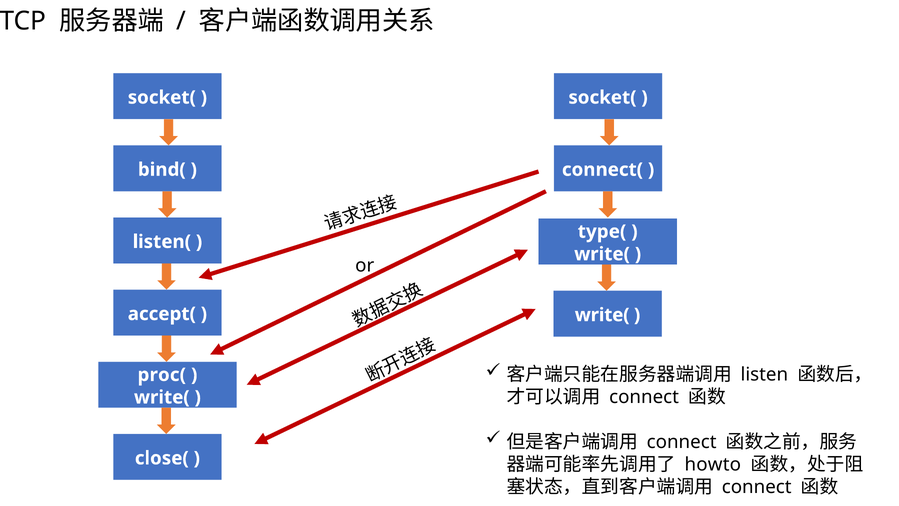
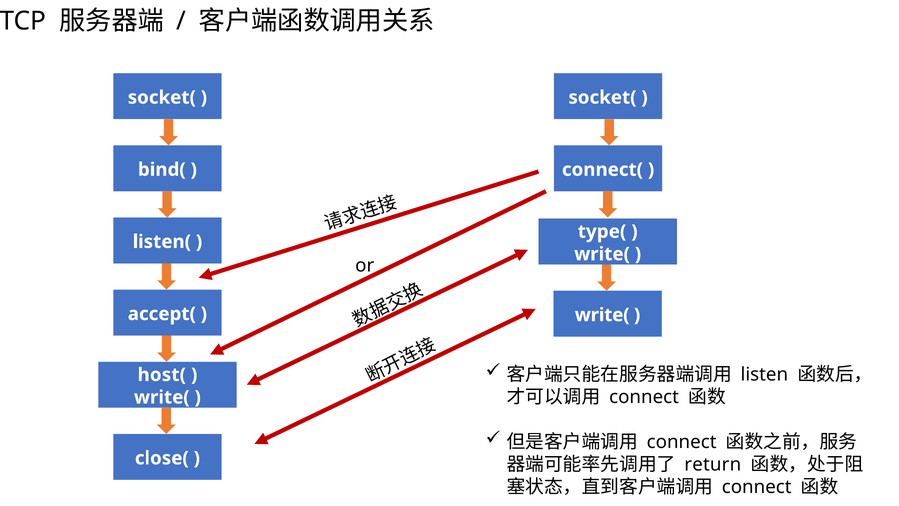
proc(: proc( -> host(
howto: howto -> return
